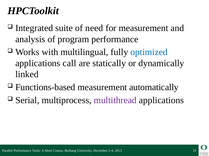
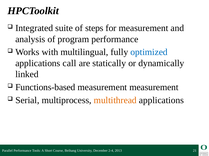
need: need -> steps
measurement automatically: automatically -> measurement
multithread colour: purple -> orange
